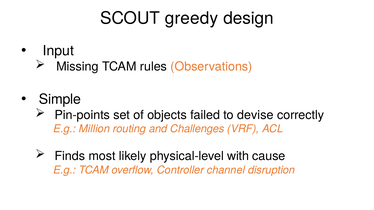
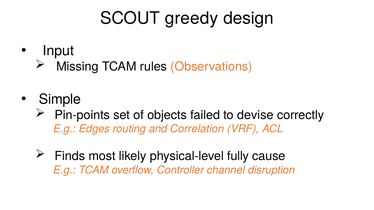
Million: Million -> Edges
Challenges: Challenges -> Correlation
with: with -> fully
